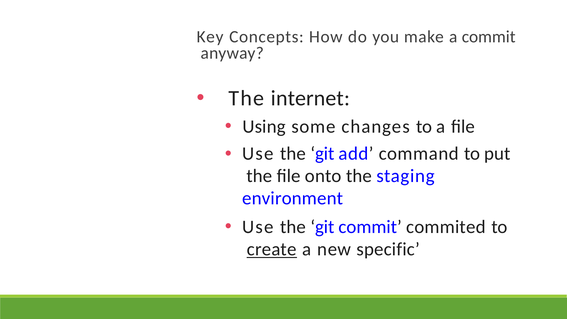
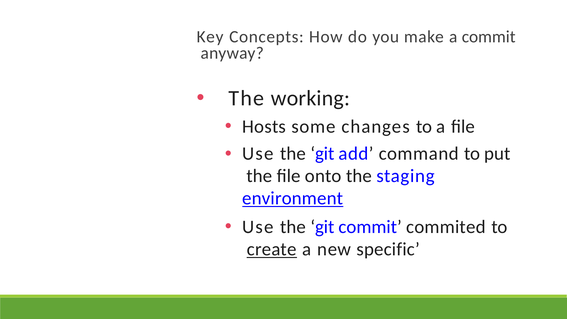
internet: internet -> working
Using: Using -> Hosts
environment underline: none -> present
